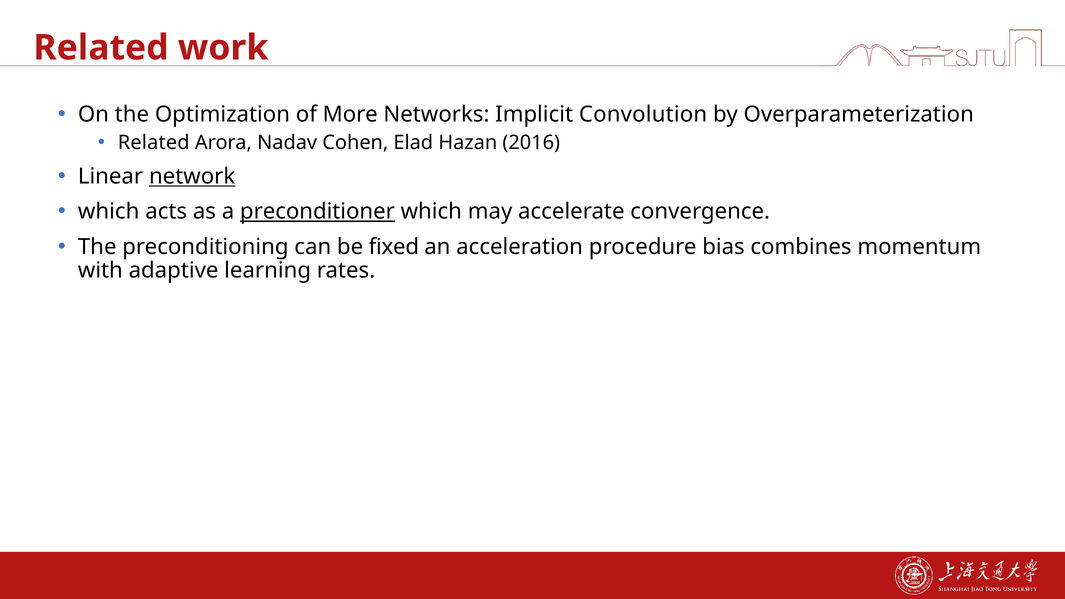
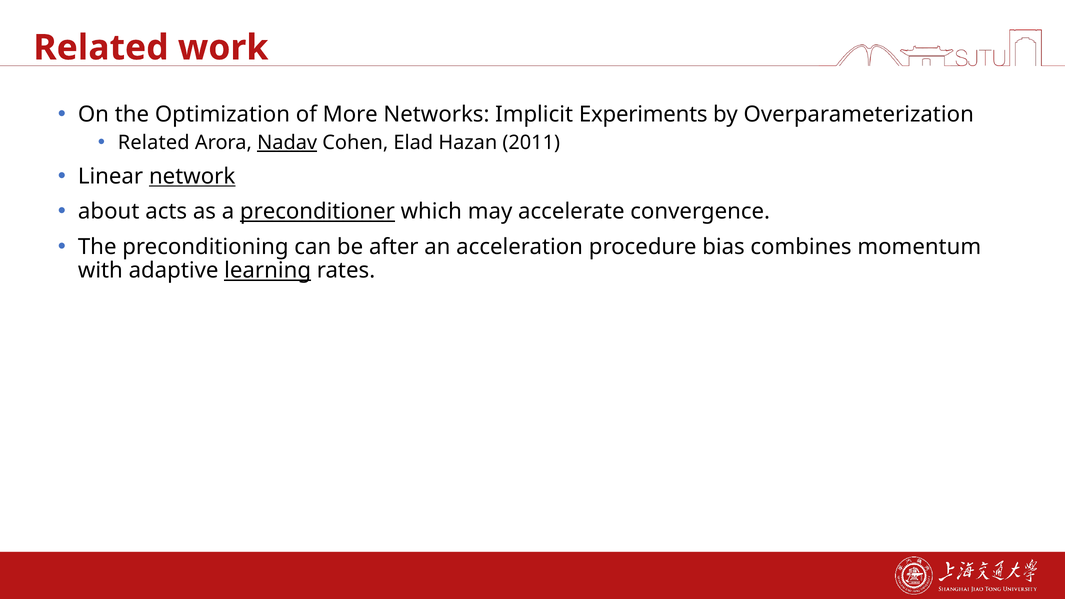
Convolution: Convolution -> Experiments
Nadav underline: none -> present
2016: 2016 -> 2011
which at (109, 212): which -> about
fixed: fixed -> after
learning underline: none -> present
